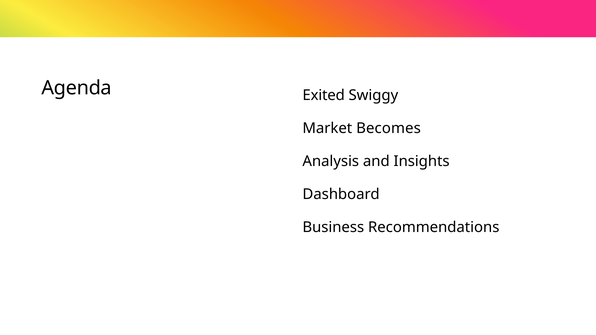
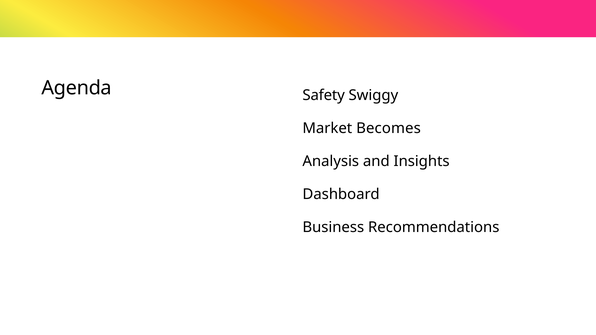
Exited: Exited -> Safety
